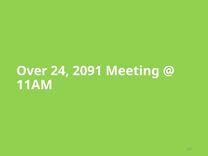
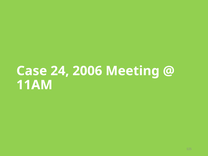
Over: Over -> Case
2091: 2091 -> 2006
